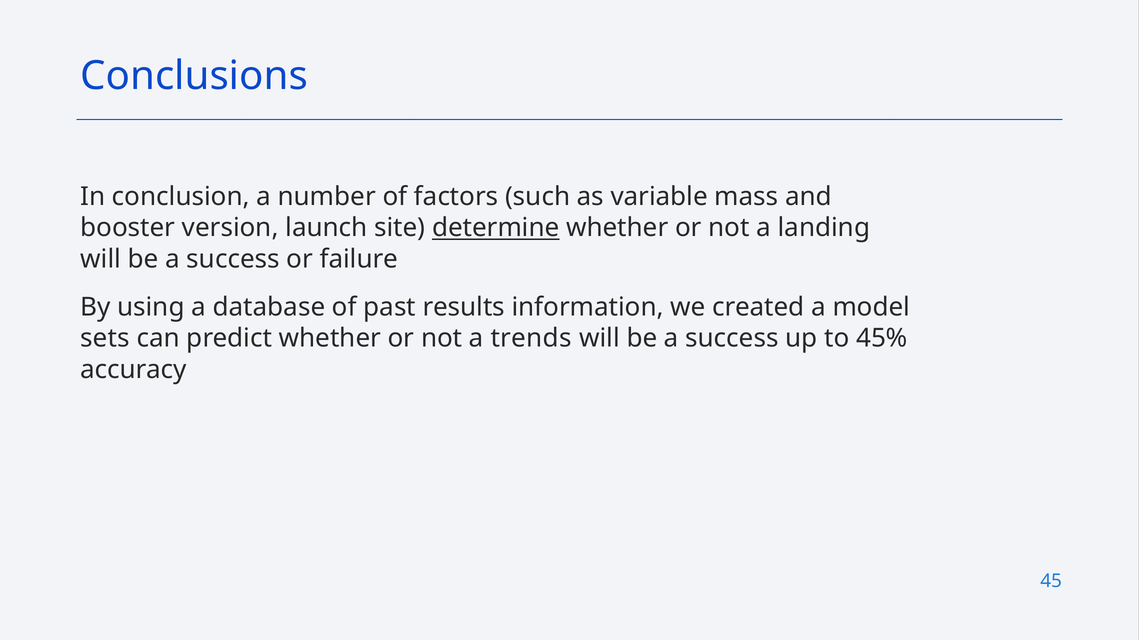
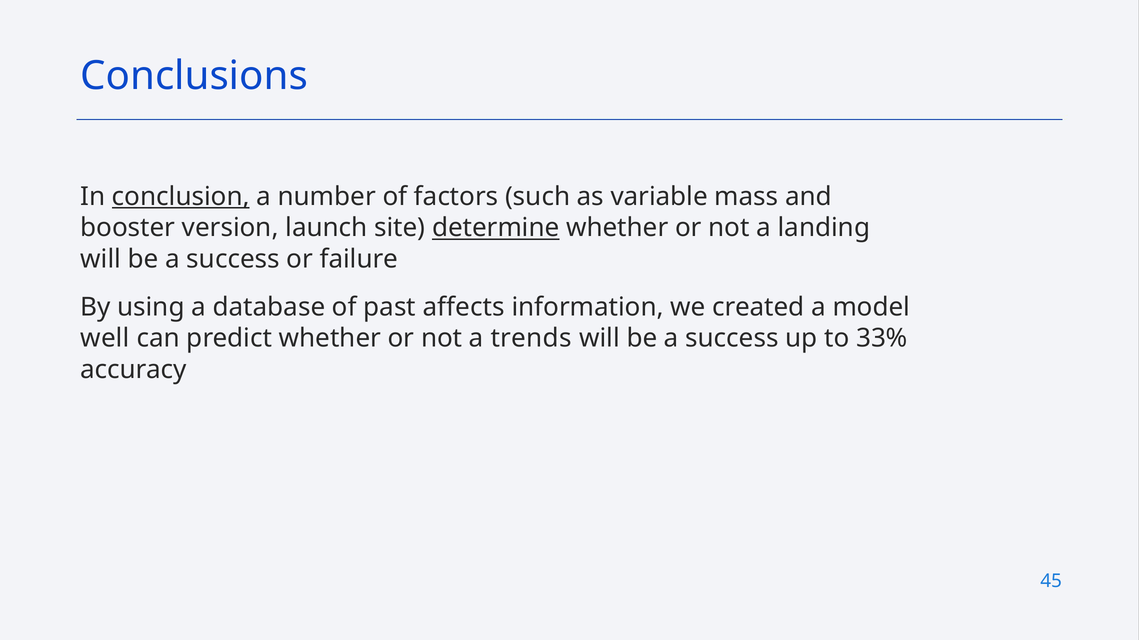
conclusion underline: none -> present
results: results -> affects
sets: sets -> well
45%: 45% -> 33%
